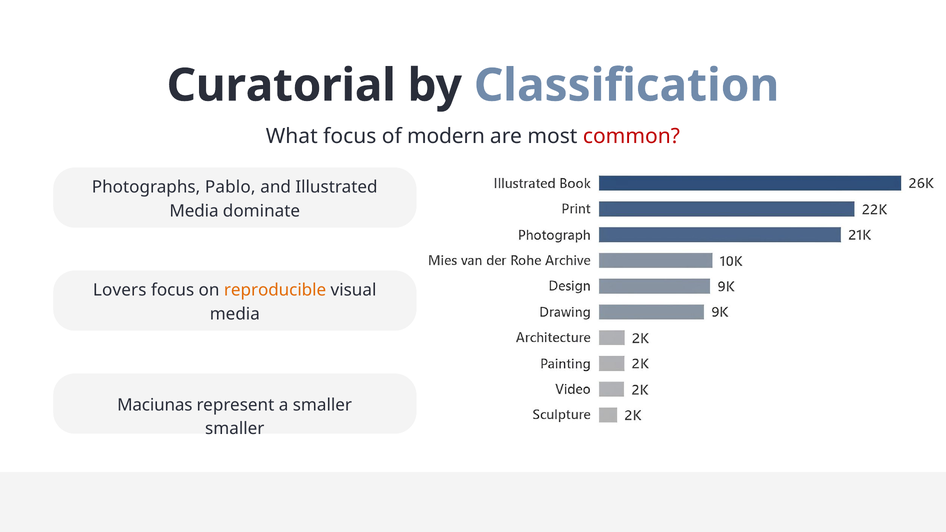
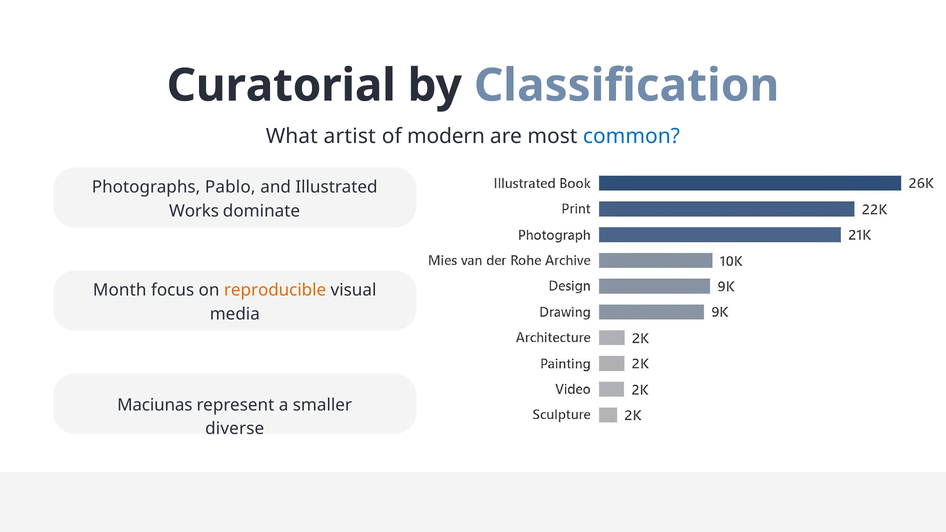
What focus: focus -> artist
common colour: red -> blue
Media at (194, 211): Media -> Works
Lovers: Lovers -> Month
smaller at (235, 429): smaller -> diverse
